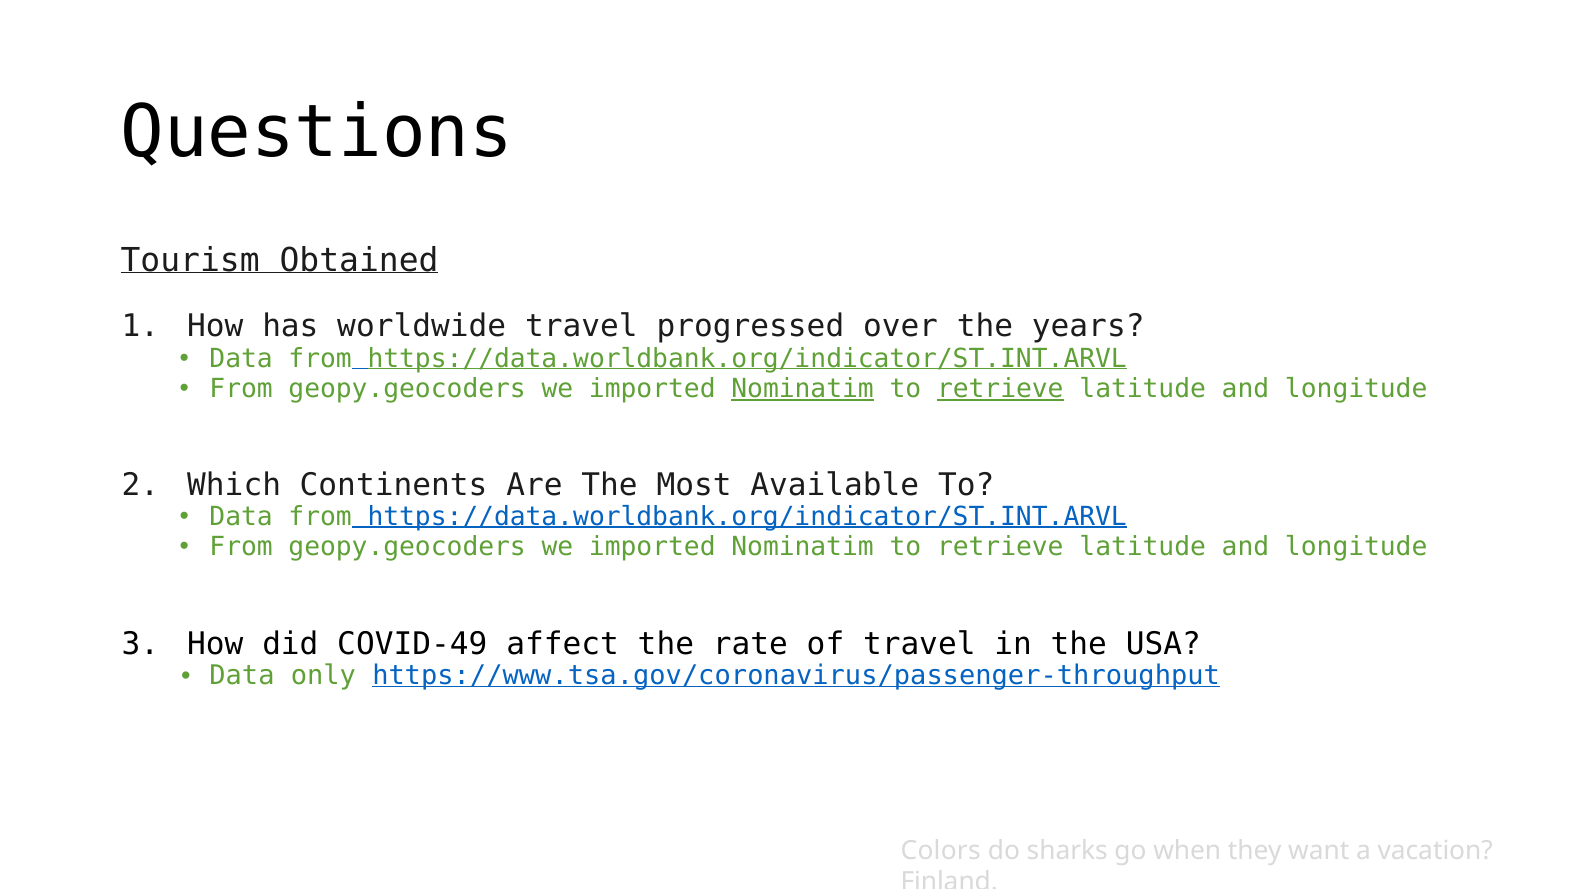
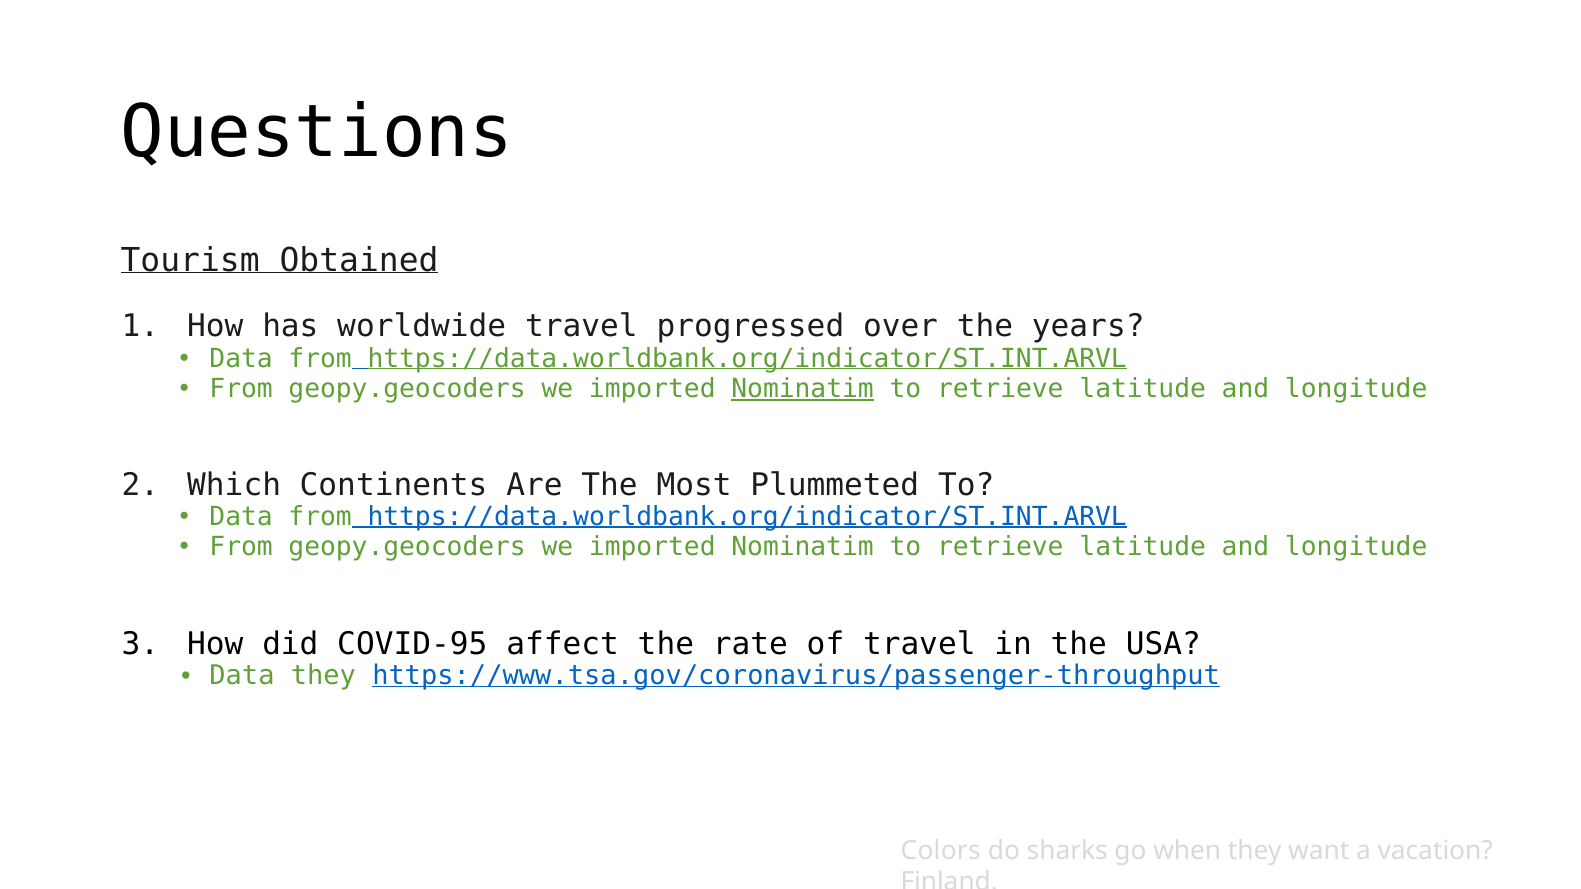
retrieve at (1000, 389) underline: present -> none
Available: Available -> Plummeted
COVID-49: COVID-49 -> COVID-95
Data only: only -> they
